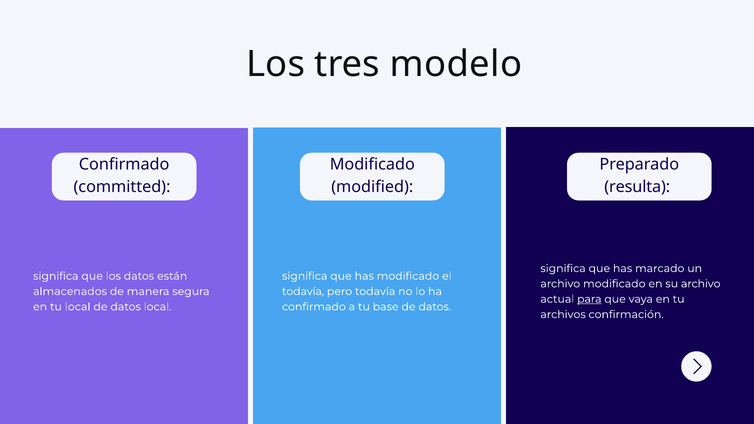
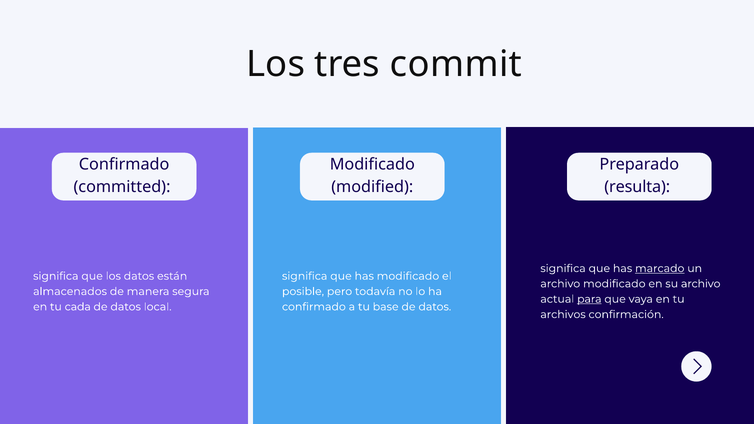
modelo: modelo -> commit
marcado underline: none -> present
todavía at (303, 292): todavía -> posible
tu local: local -> cada
